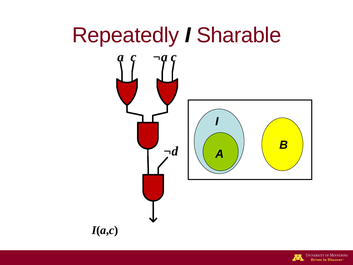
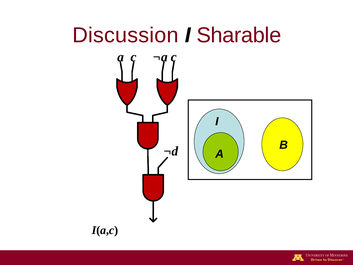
Repeatedly: Repeatedly -> Discussion
